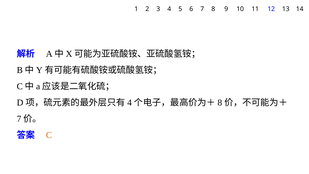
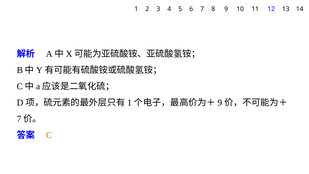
4 at (130, 103): 4 -> 1
8 at (220, 103): 8 -> 9
